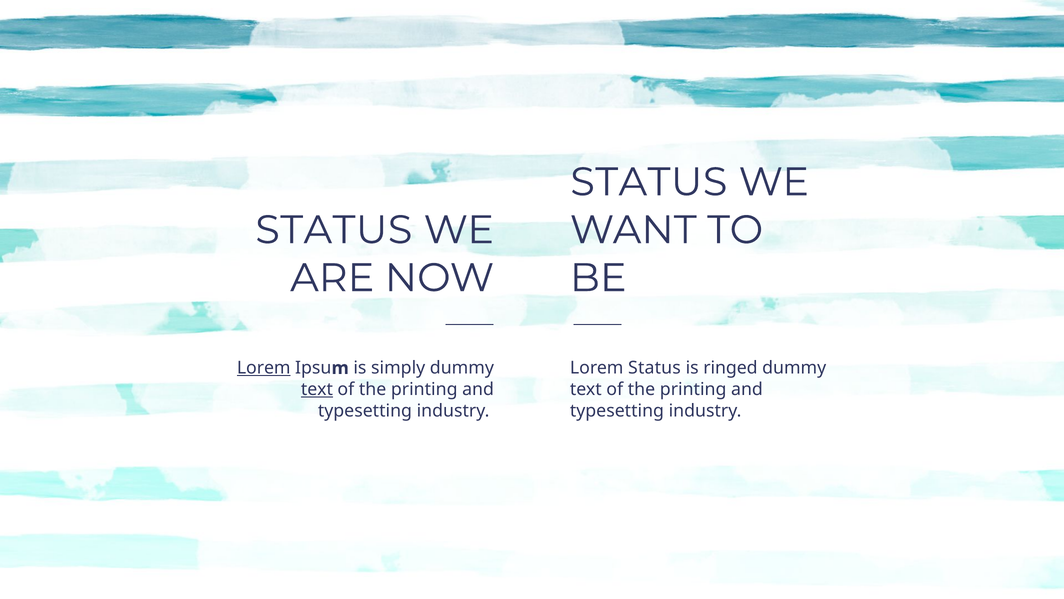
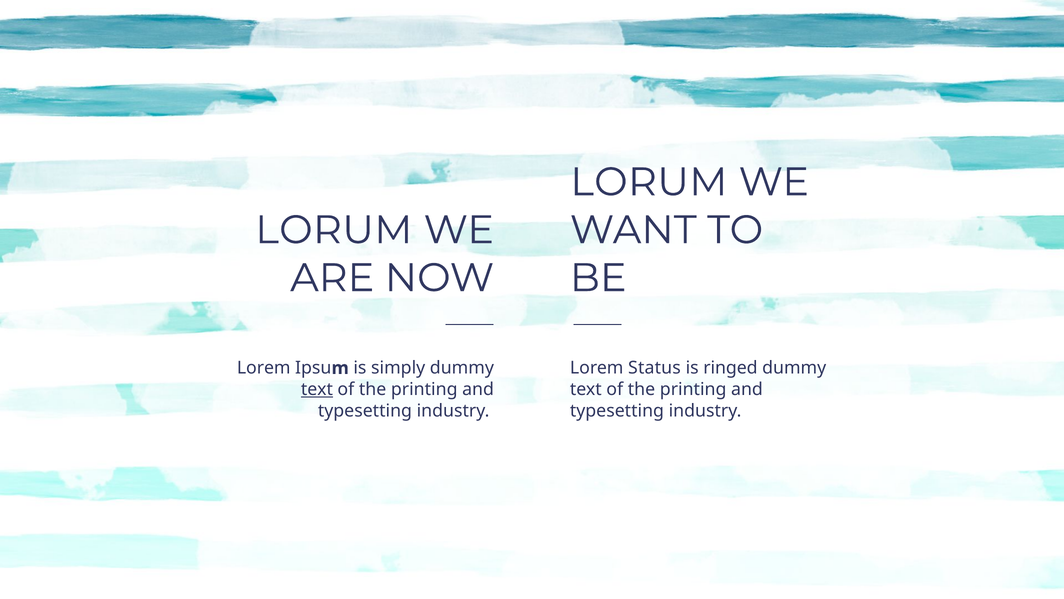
STATUS at (649, 182): STATUS -> LORUM
STATUS at (334, 230): STATUS -> LORUM
Lorem at (264, 368) underline: present -> none
